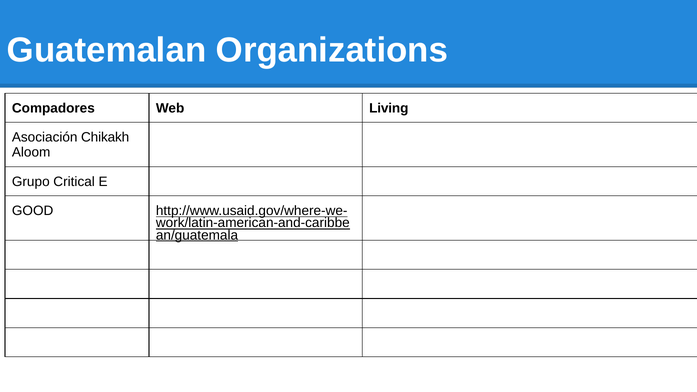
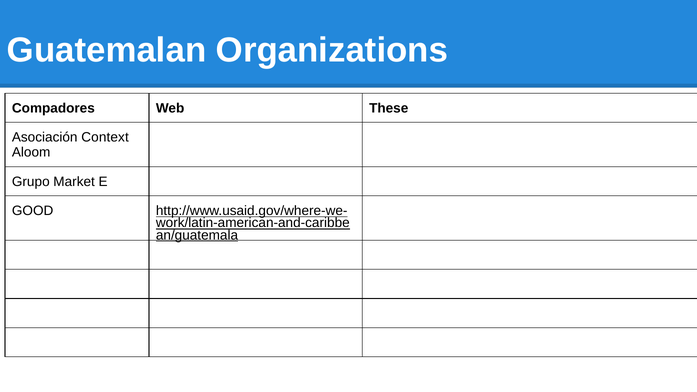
Living: Living -> These
Chikakh: Chikakh -> Context
Critical: Critical -> Market
